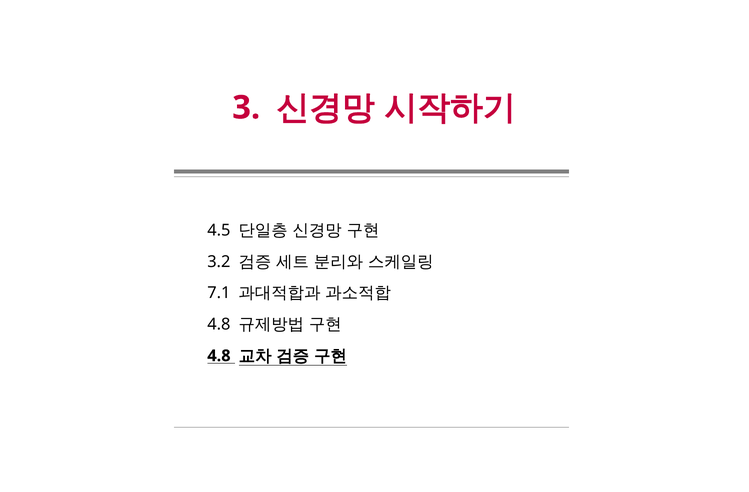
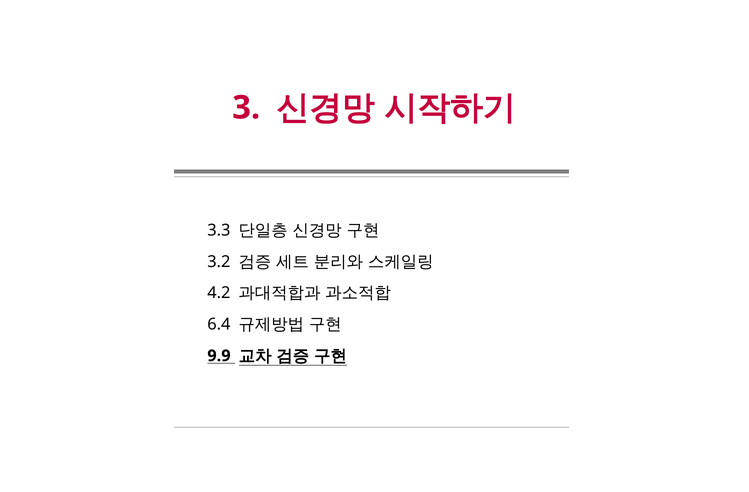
4.5: 4.5 -> 3.3
7.1: 7.1 -> 4.2
4.8 at (219, 324): 4.8 -> 6.4
4.8 at (219, 356): 4.8 -> 9.9
